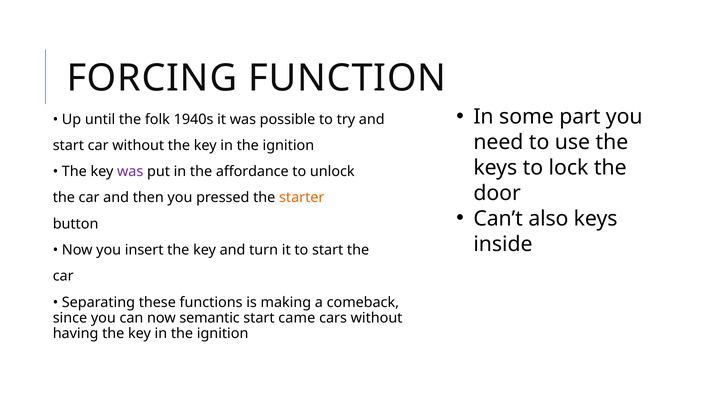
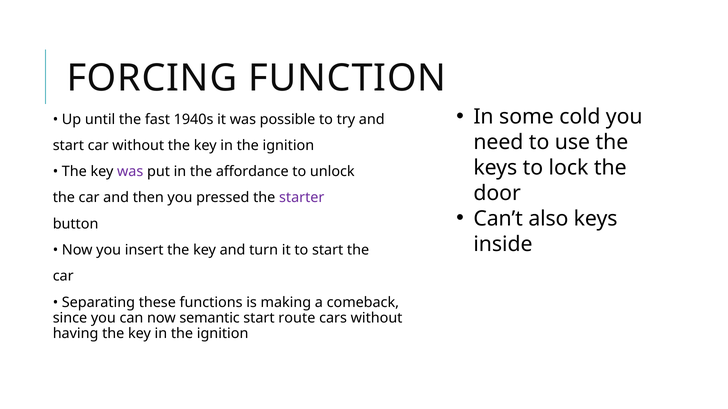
part: part -> cold
folk: folk -> fast
starter colour: orange -> purple
came: came -> route
